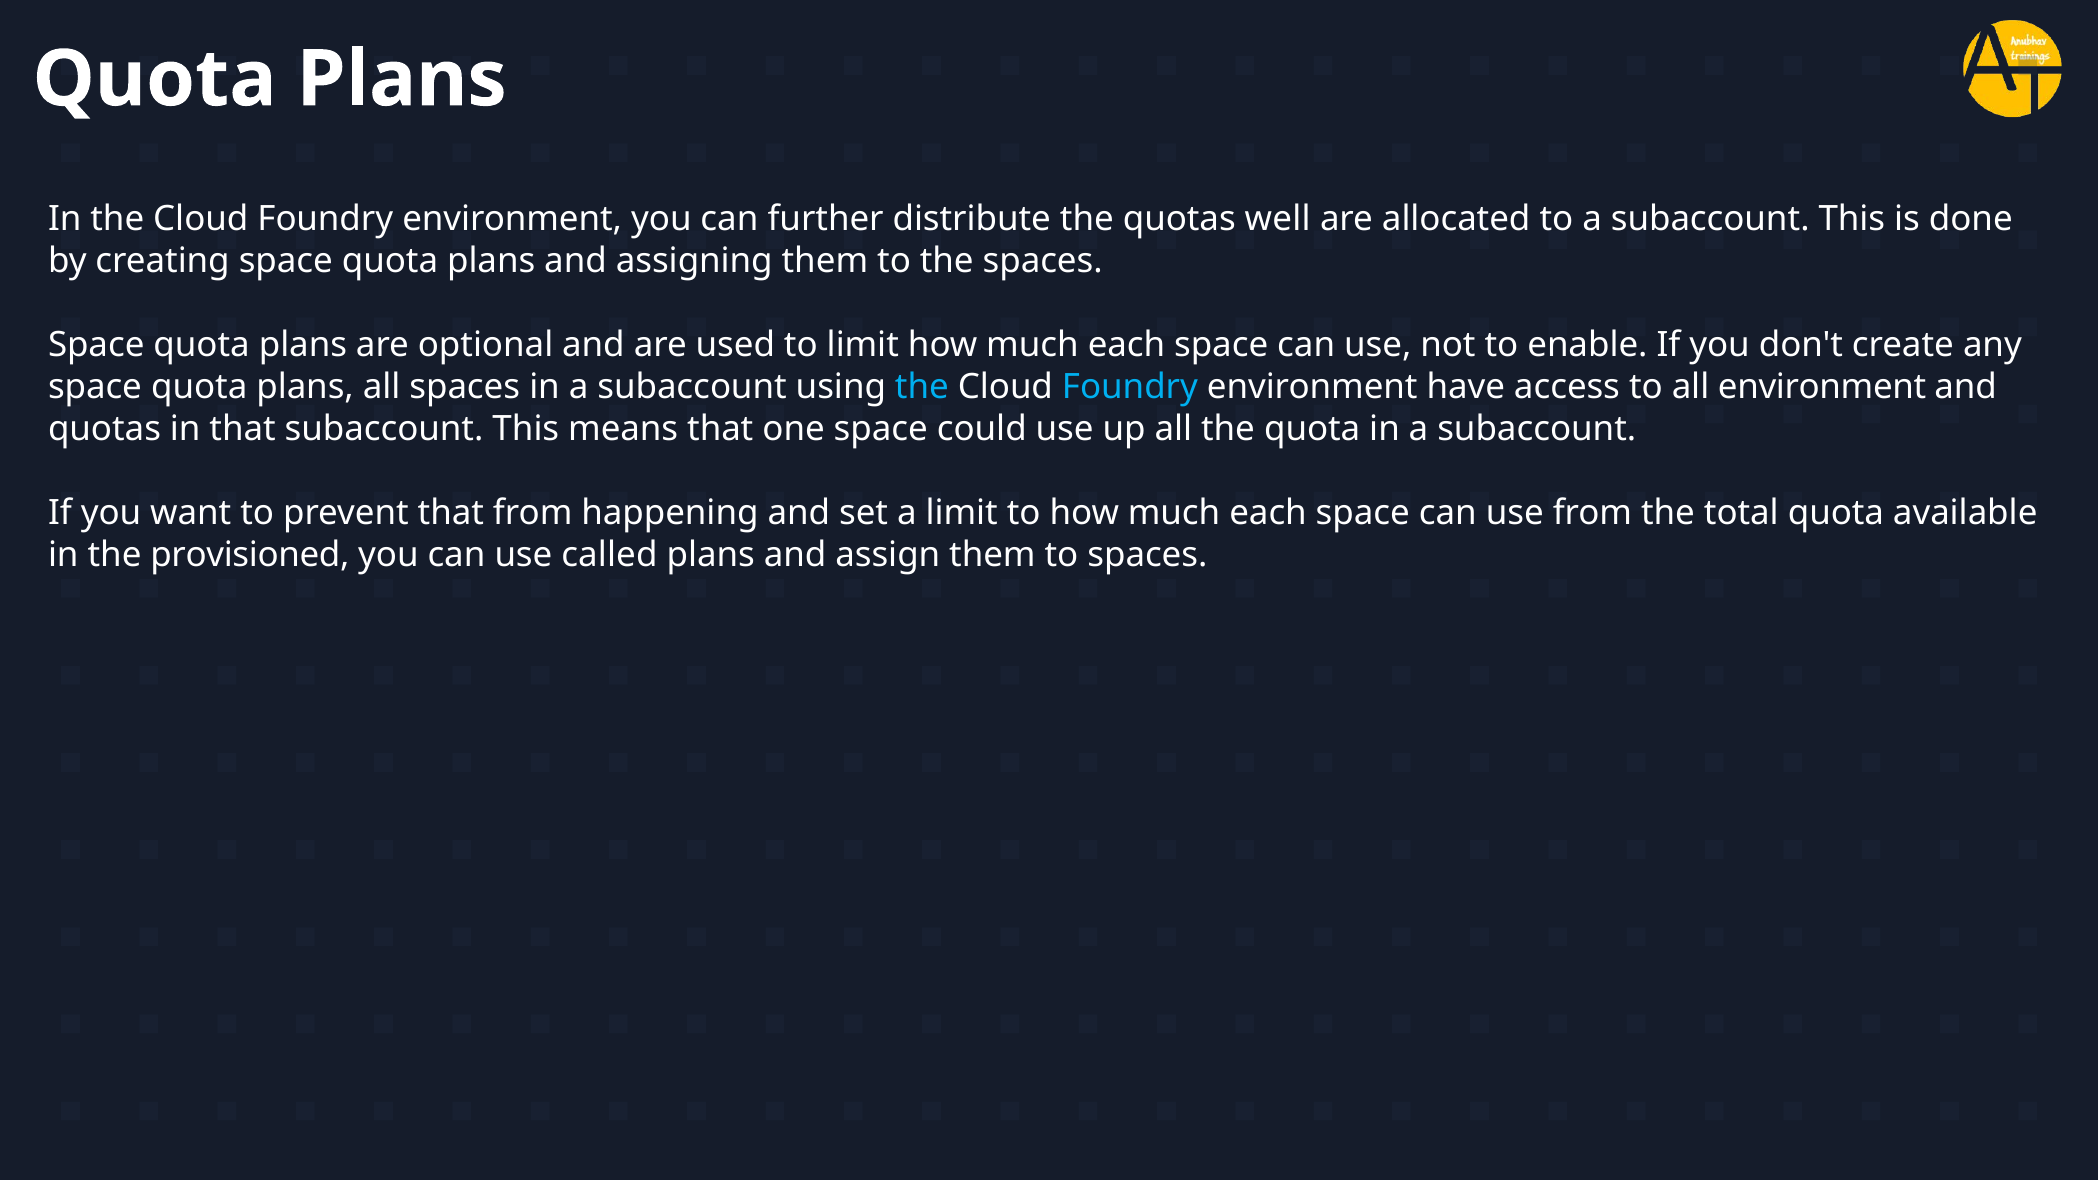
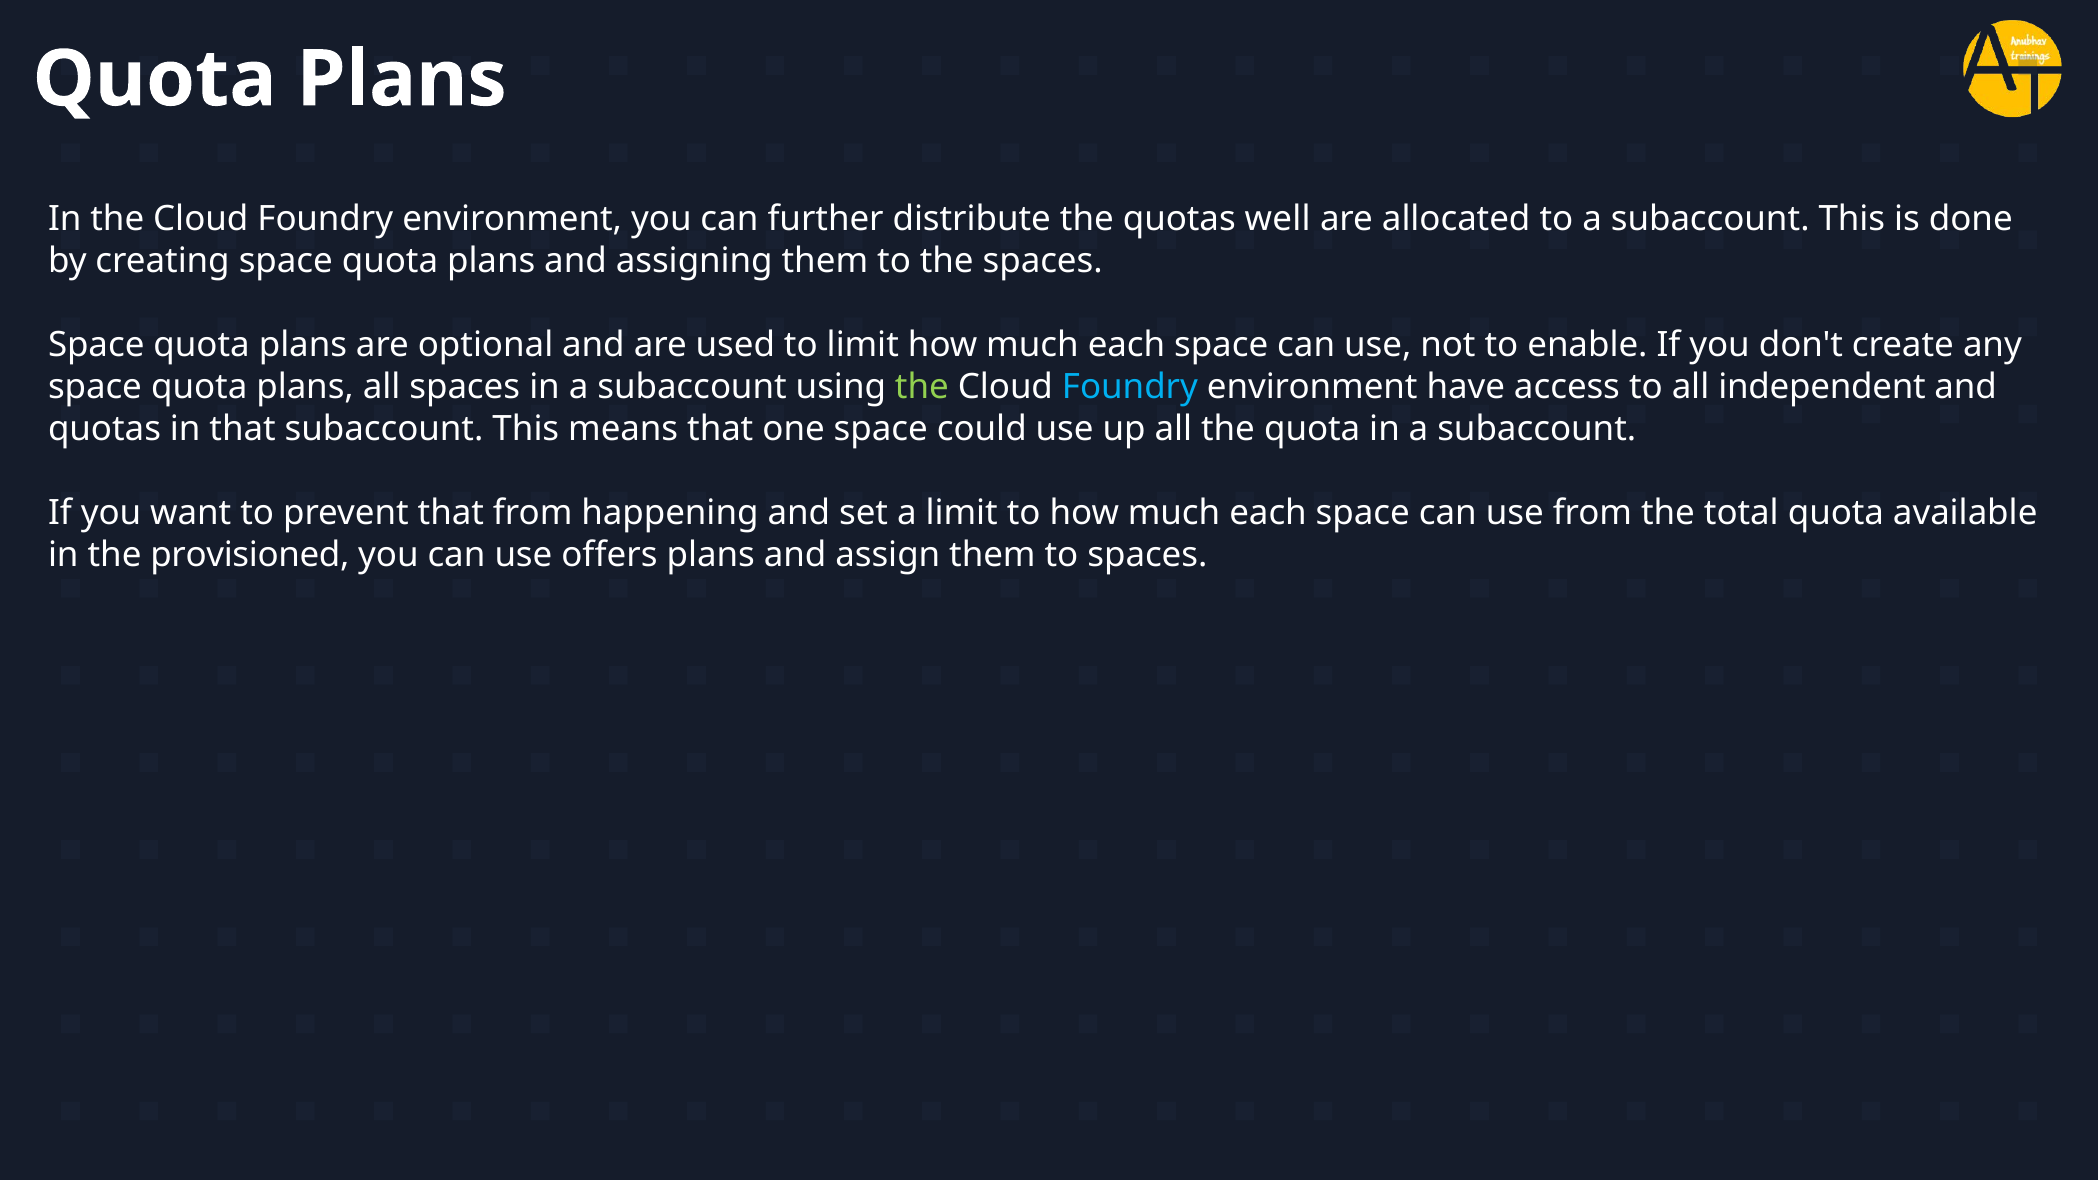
the at (922, 387) colour: light blue -> light green
all environment: environment -> independent
called: called -> offers
